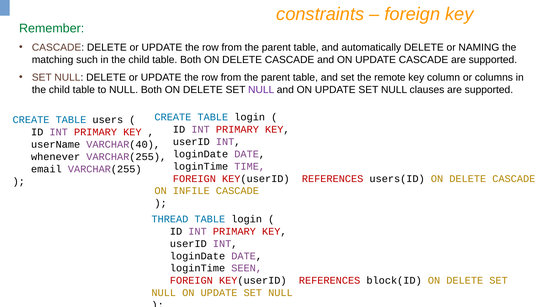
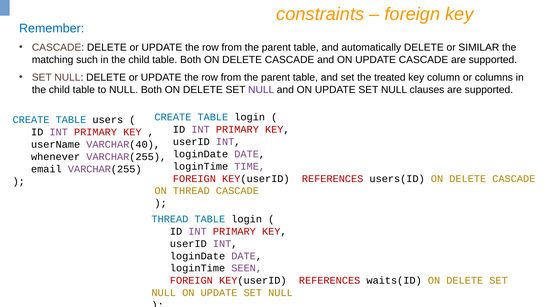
Remember colour: green -> blue
NAMING: NAMING -> SIMILAR
remote: remote -> treated
ON INFILE: INFILE -> THREAD
block(ID: block(ID -> waits(ID
